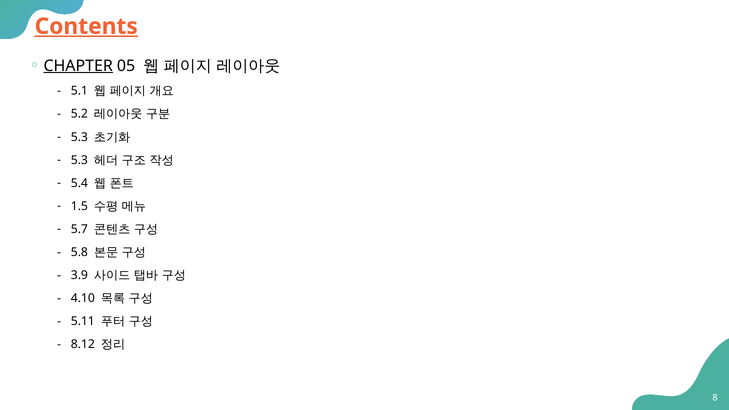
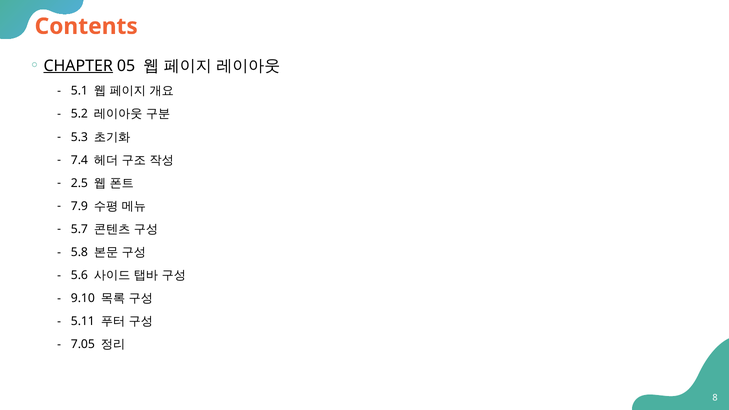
Contents underline: present -> none
5.3 at (79, 160): 5.3 -> 7.4
5.4: 5.4 -> 2.5
1.5: 1.5 -> 7.9
3.9: 3.9 -> 5.6
4.10: 4.10 -> 9.10
8.12: 8.12 -> 7.05
